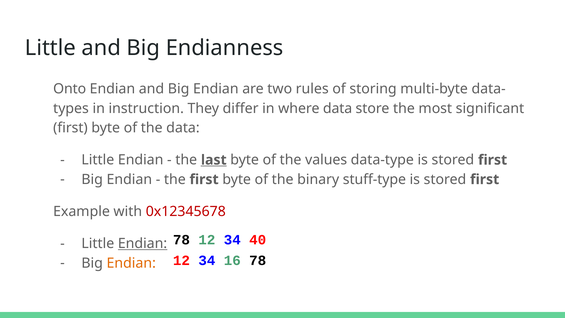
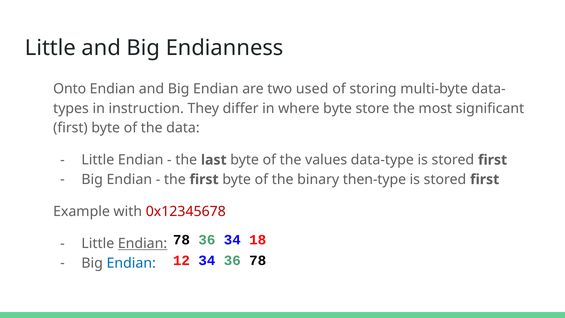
rules: rules -> used
where data: data -> byte
last underline: present -> none
stuff-type: stuff-type -> then-type
78 12: 12 -> 36
40: 40 -> 18
34 16: 16 -> 36
Endian at (131, 263) colour: orange -> blue
